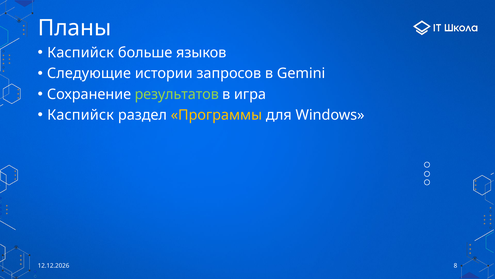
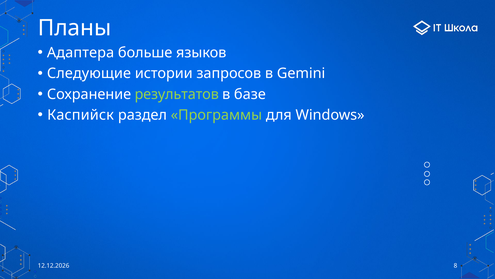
Каспийск at (81, 53): Каспийск -> Адаптера
игра: игра -> базе
Программы colour: yellow -> light green
